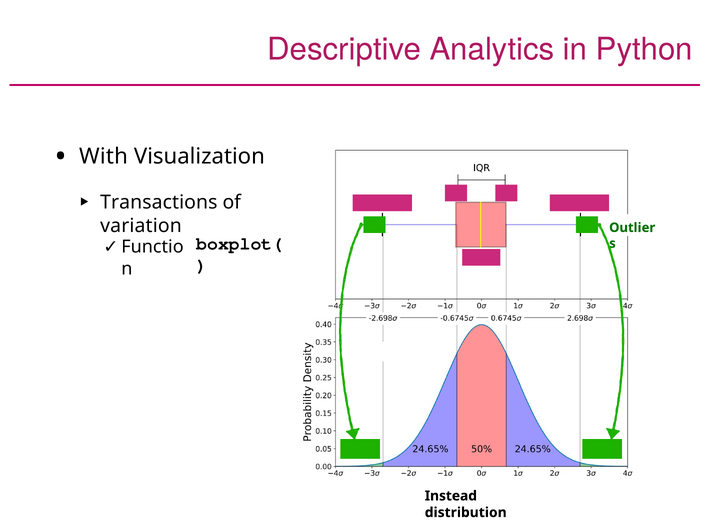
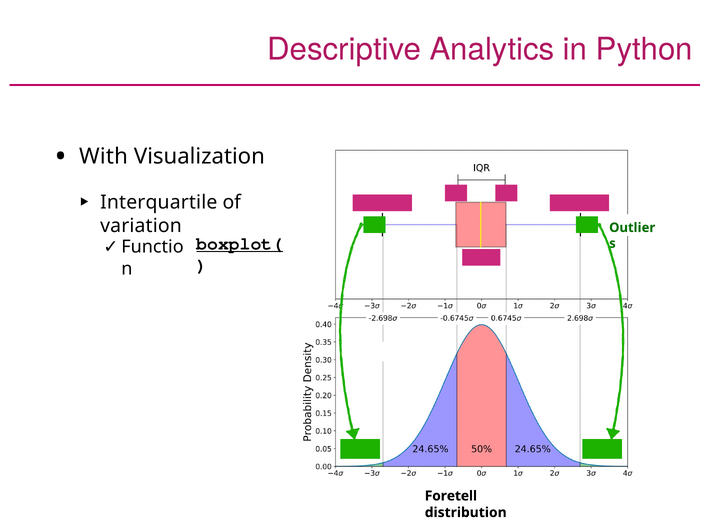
Transactions: Transactions -> Interquartile
boxplot( underline: none -> present
Instead: Instead -> Foretell
